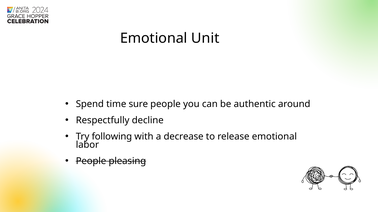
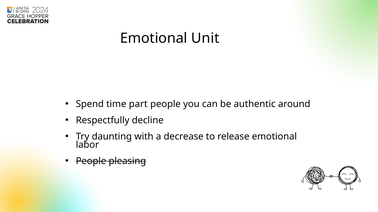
sure: sure -> part
following: following -> daunting
